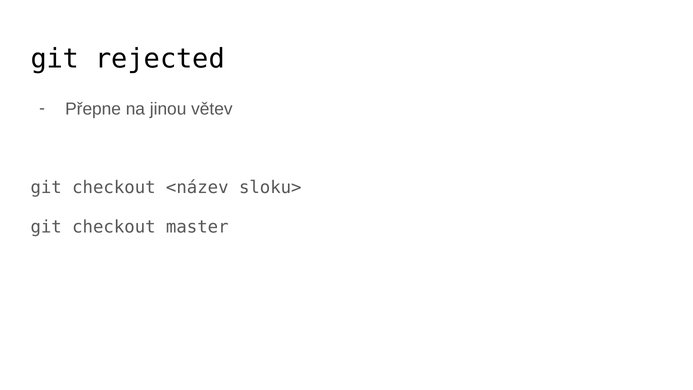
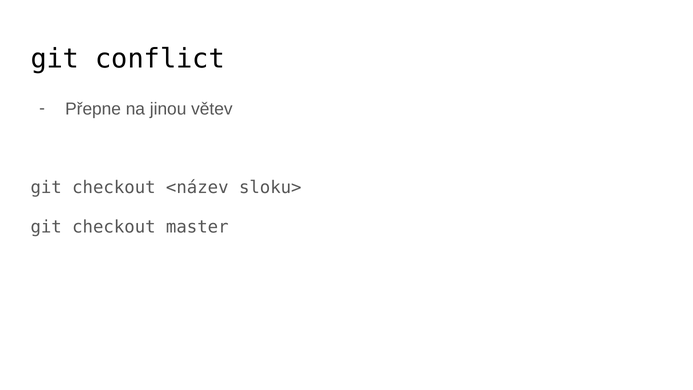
rejected: rejected -> conflict
